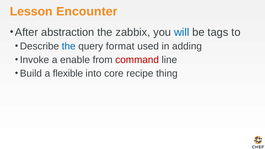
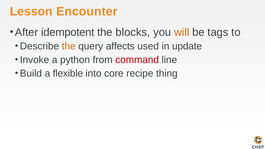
abstraction: abstraction -> idempotent
zabbix: zabbix -> blocks
will colour: blue -> orange
the at (69, 46) colour: blue -> orange
format: format -> affects
adding: adding -> update
enable: enable -> python
